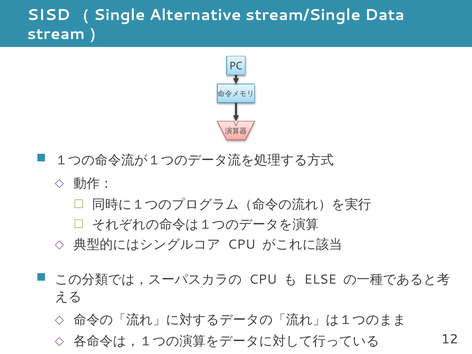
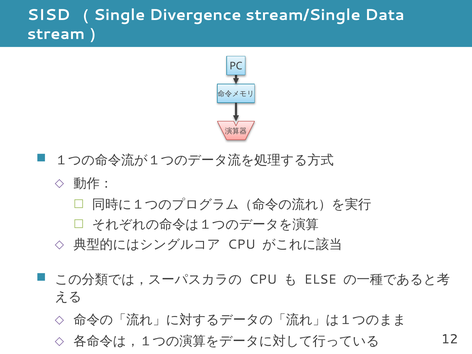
Alternative: Alternative -> Divergence
